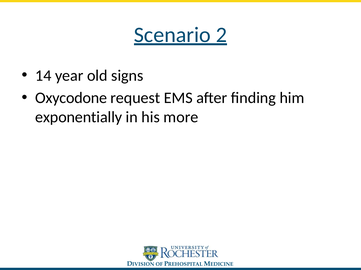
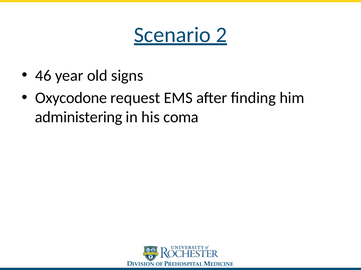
14: 14 -> 46
exponentially: exponentially -> administering
more: more -> coma
